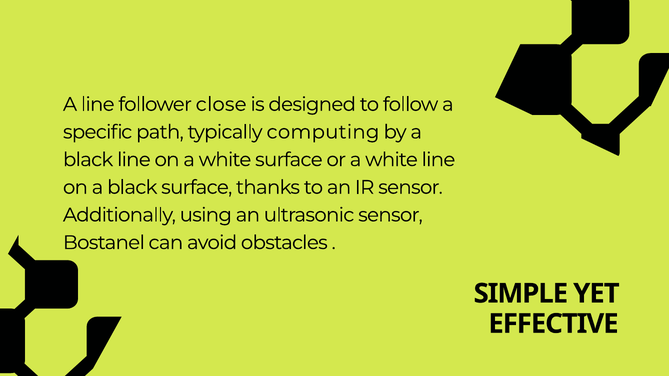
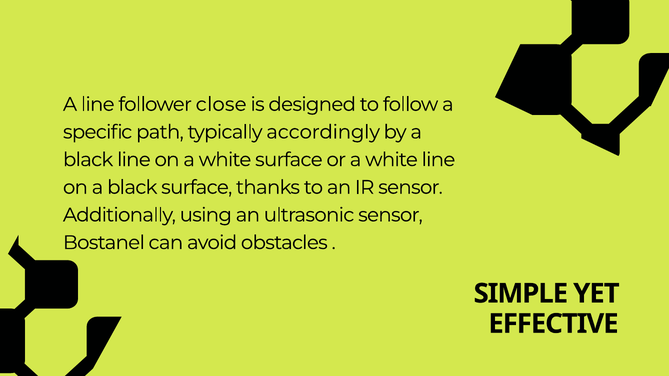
computing: computing -> accordingly
